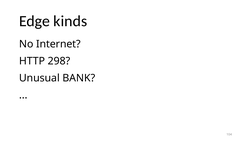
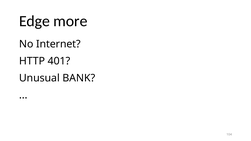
kinds: kinds -> more
298: 298 -> 401
